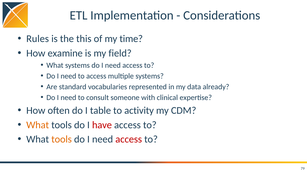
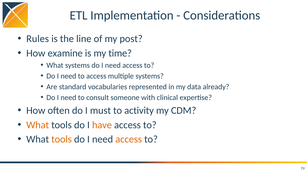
this: this -> line
time: time -> post
field: field -> time
table: table -> must
have colour: red -> orange
access at (129, 139) colour: red -> orange
